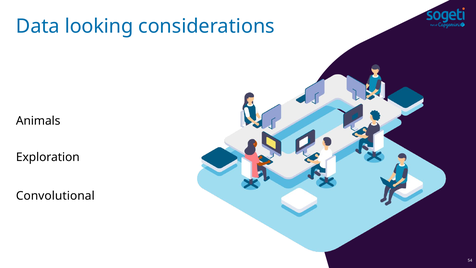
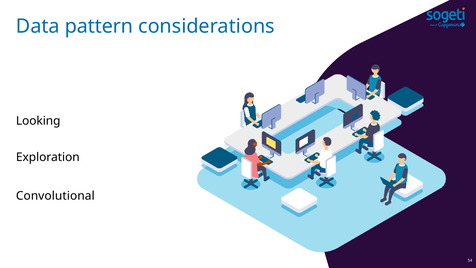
looking: looking -> pattern
Animals: Animals -> Looking
